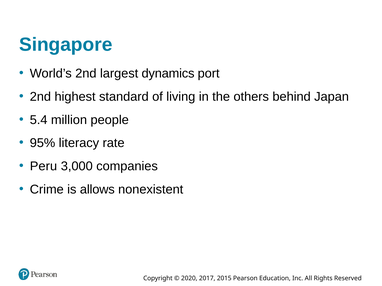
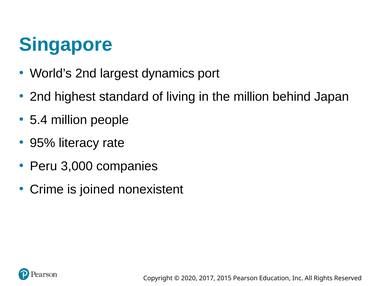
the others: others -> million
allows: allows -> joined
